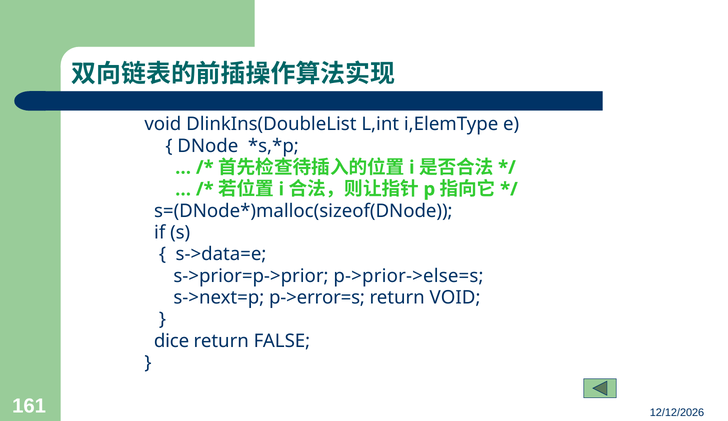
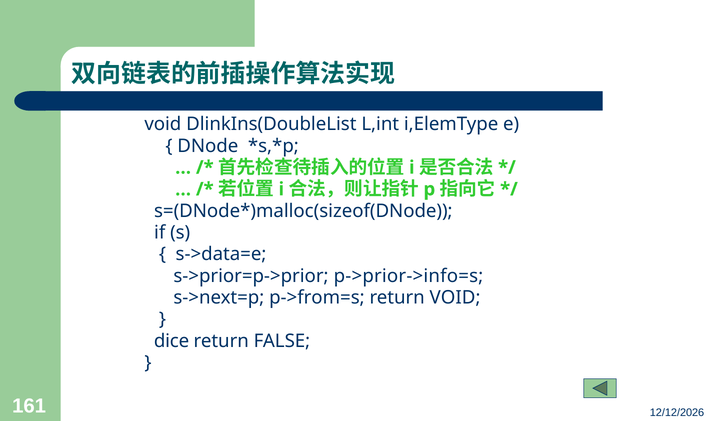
p->prior->else=s: p->prior->else=s -> p->prior->info=s
p->error=s: p->error=s -> p->from=s
